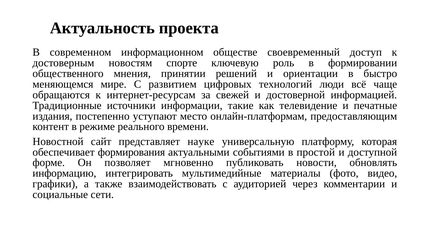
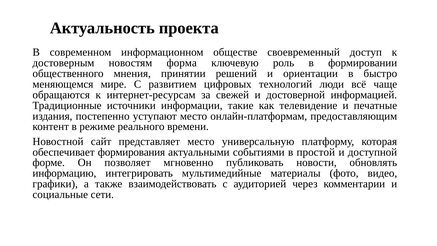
спорте: спорте -> форма
представляет науке: науке -> место
